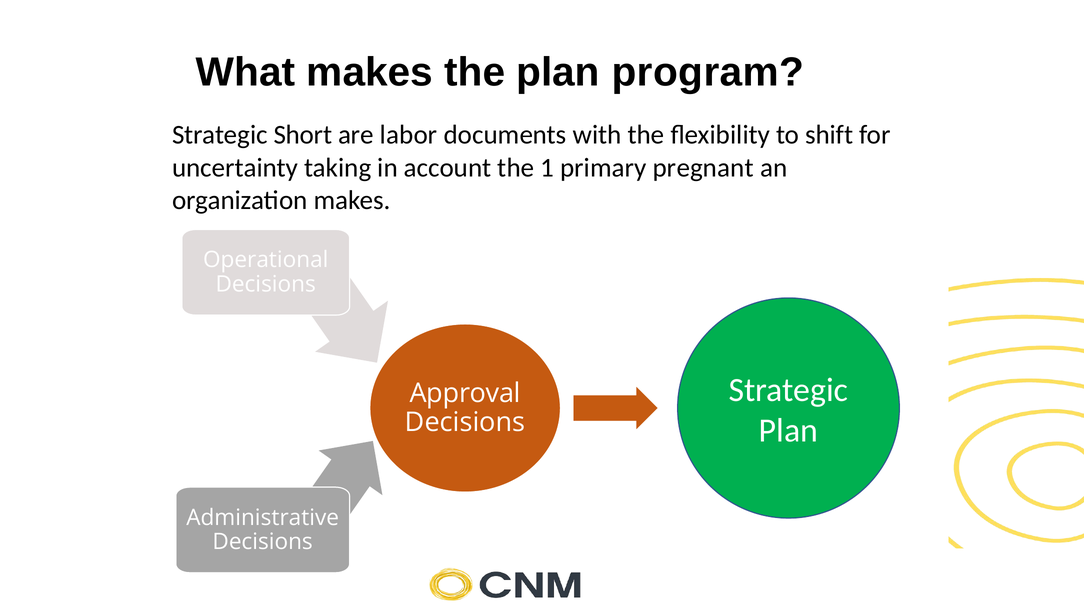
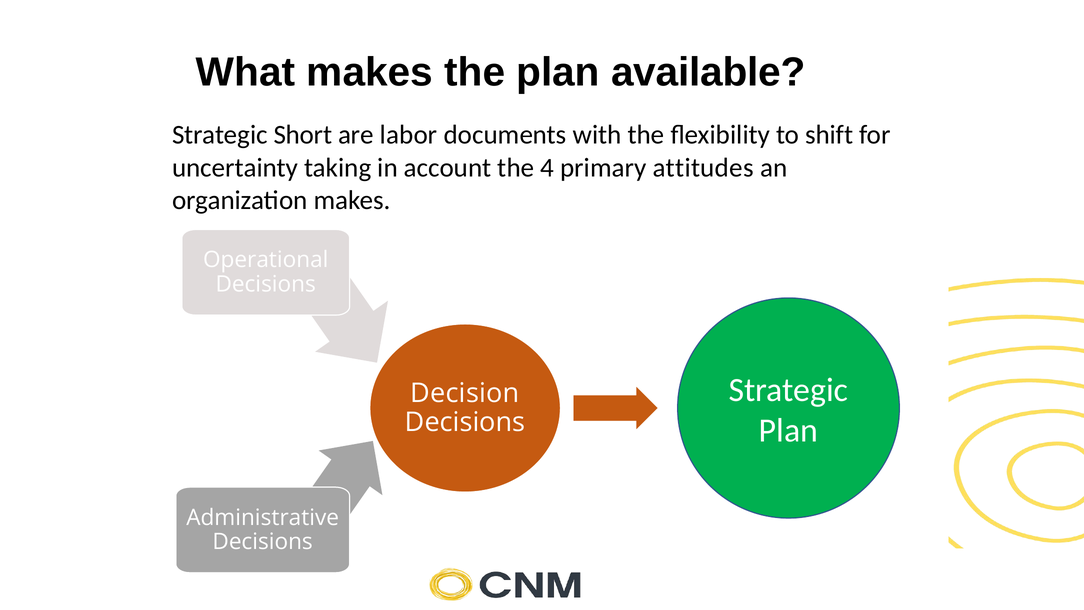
program: program -> available
1: 1 -> 4
pregnant: pregnant -> attitudes
Approval: Approval -> Decision
